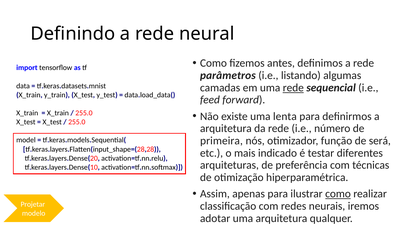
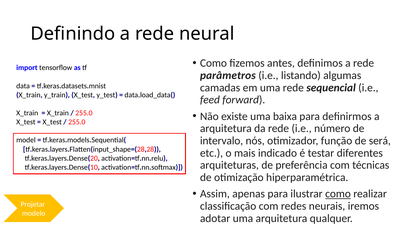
rede at (293, 88) underline: present -> none
lenta: lenta -> baixa
primeira: primeira -> intervalo
